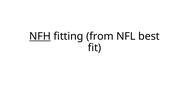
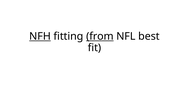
from underline: none -> present
